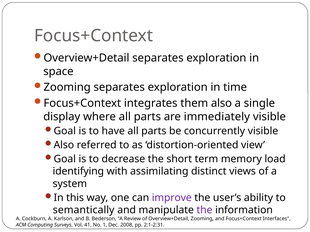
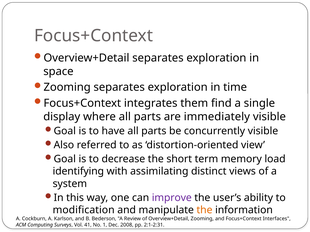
them also: also -> find
semantically: semantically -> modification
the at (204, 210) colour: purple -> orange
